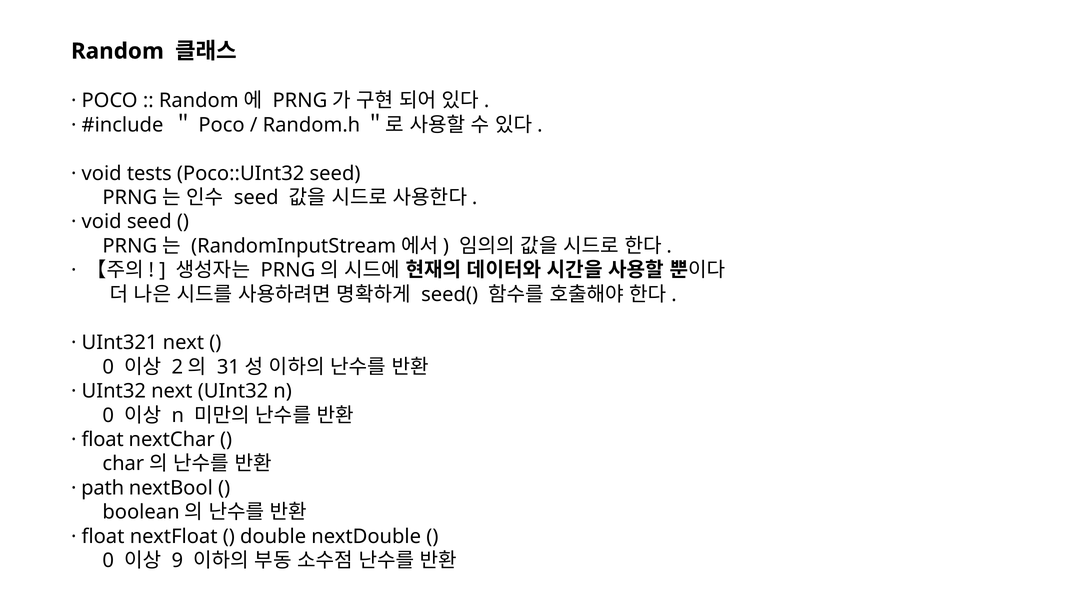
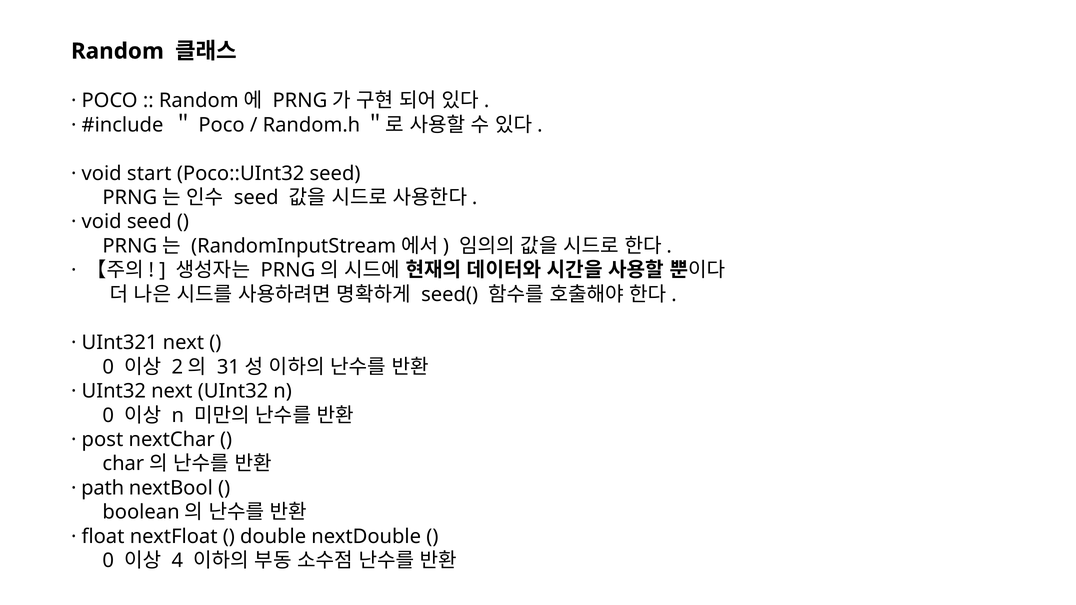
tests: tests -> start
float at (103, 440): float -> post
9: 9 -> 4
